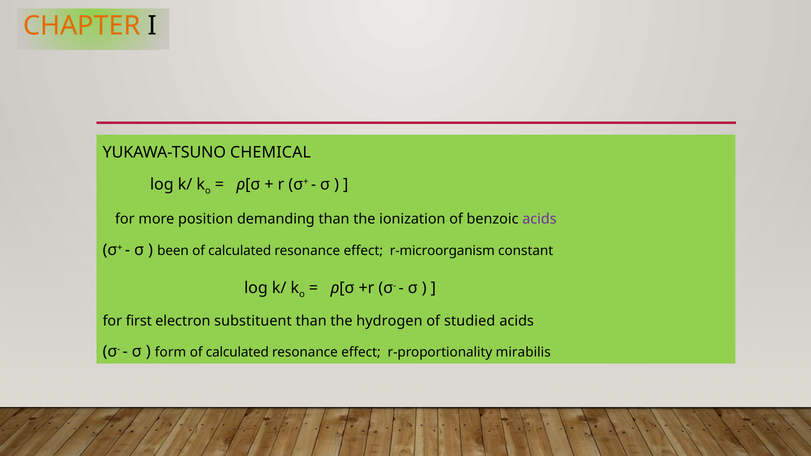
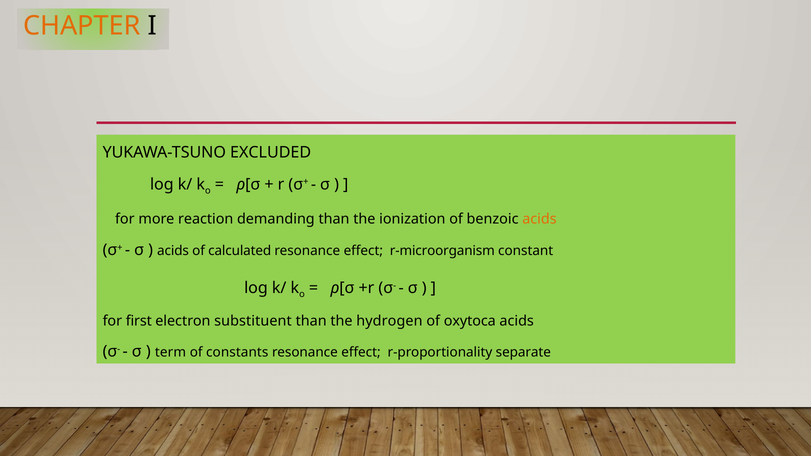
CHEMICAL: CHEMICAL -> EXCLUDED
position: position -> reaction
acids at (539, 219) colour: purple -> orange
been at (173, 251): been -> acids
studied: studied -> oxytoca
form: form -> term
calculated at (237, 352): calculated -> constants
mirabilis: mirabilis -> separate
